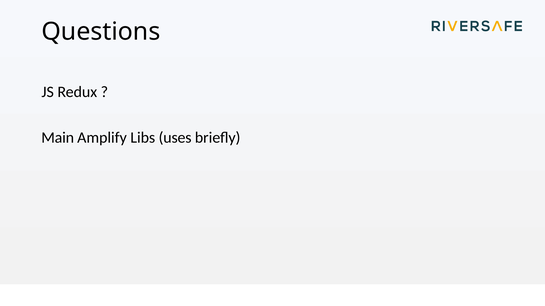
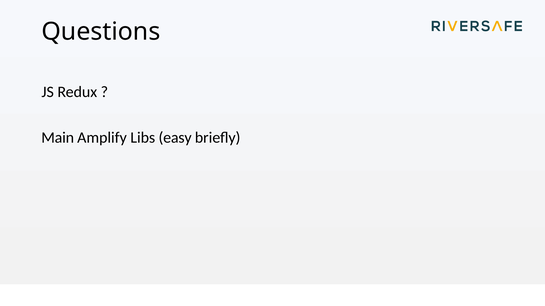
uses: uses -> easy
